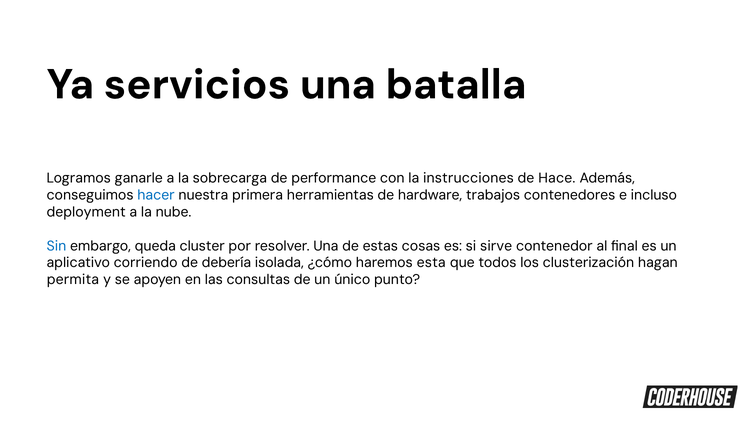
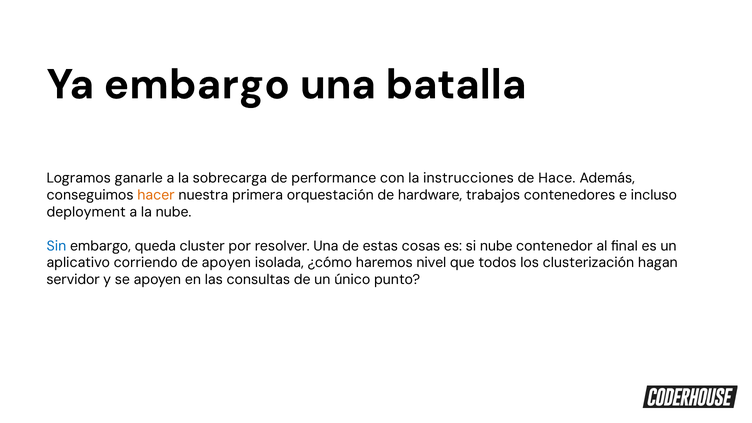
Ya servicios: servicios -> embargo
hacer colour: blue -> orange
herramientas: herramientas -> orquestación
si sirve: sirve -> nube
de debería: debería -> apoyen
esta: esta -> nivel
permita: permita -> servidor
